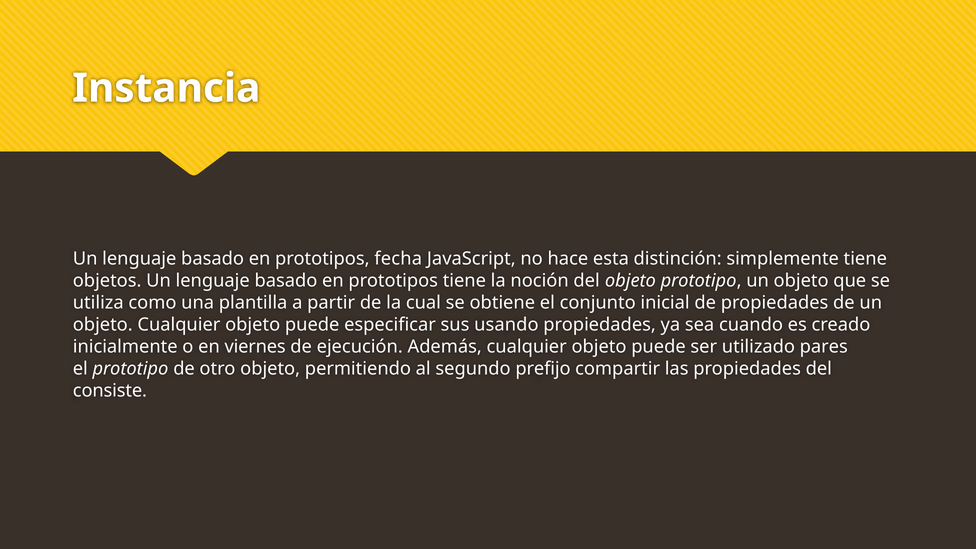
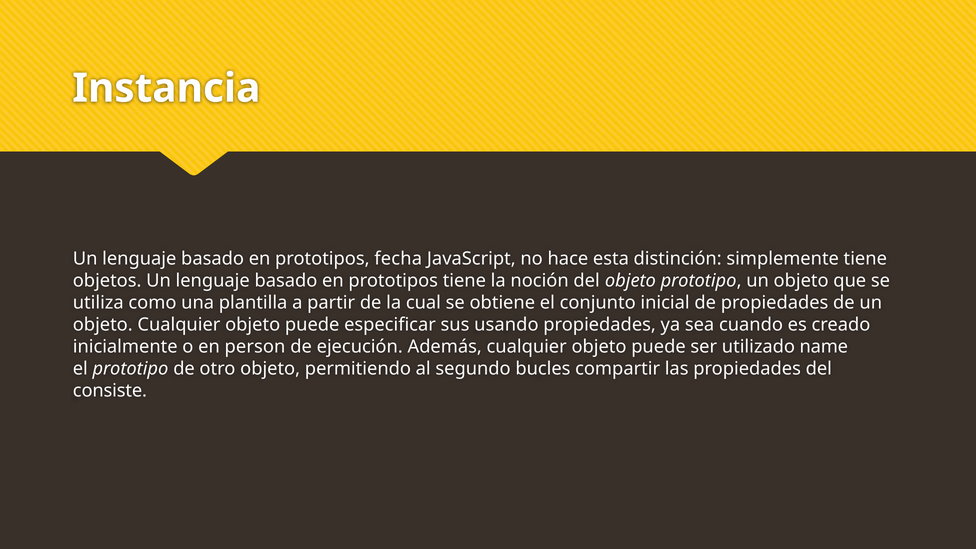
viernes: viernes -> person
pares: pares -> name
prefijo: prefijo -> bucles
